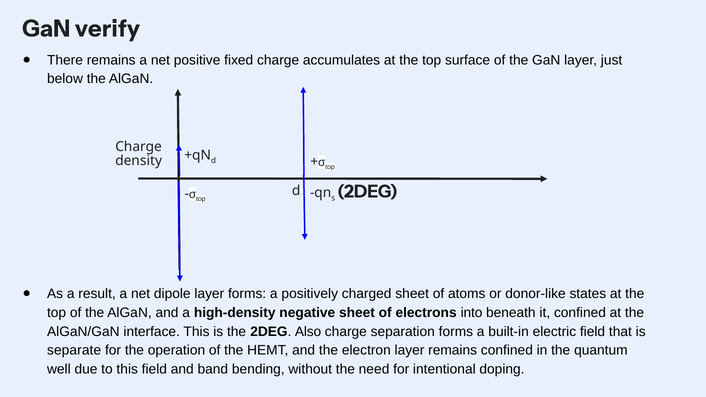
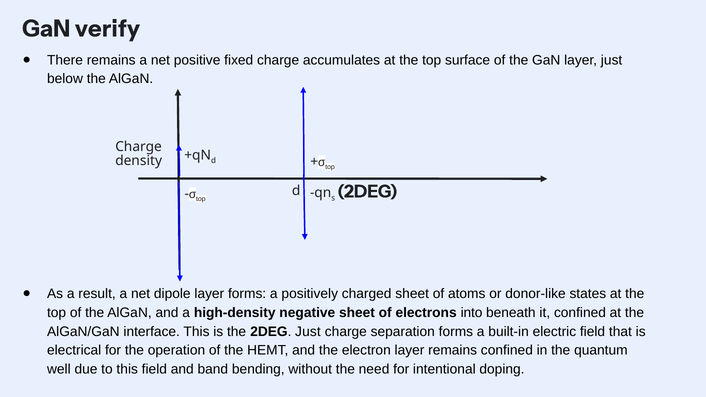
2DEG Also: Also -> Just
separate: separate -> electrical
